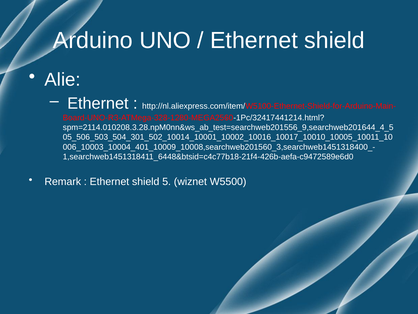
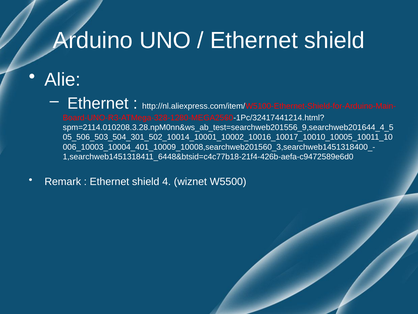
5: 5 -> 4
